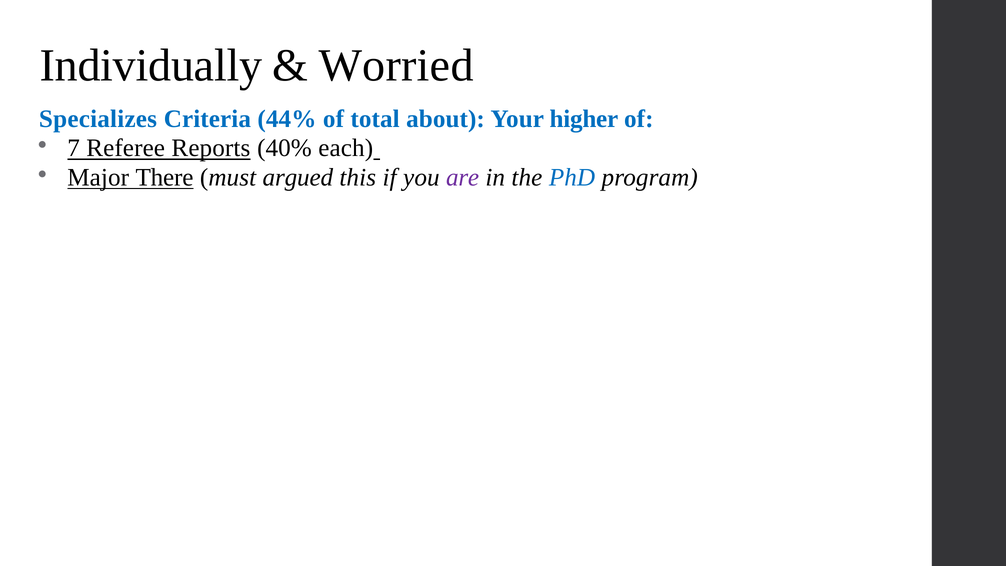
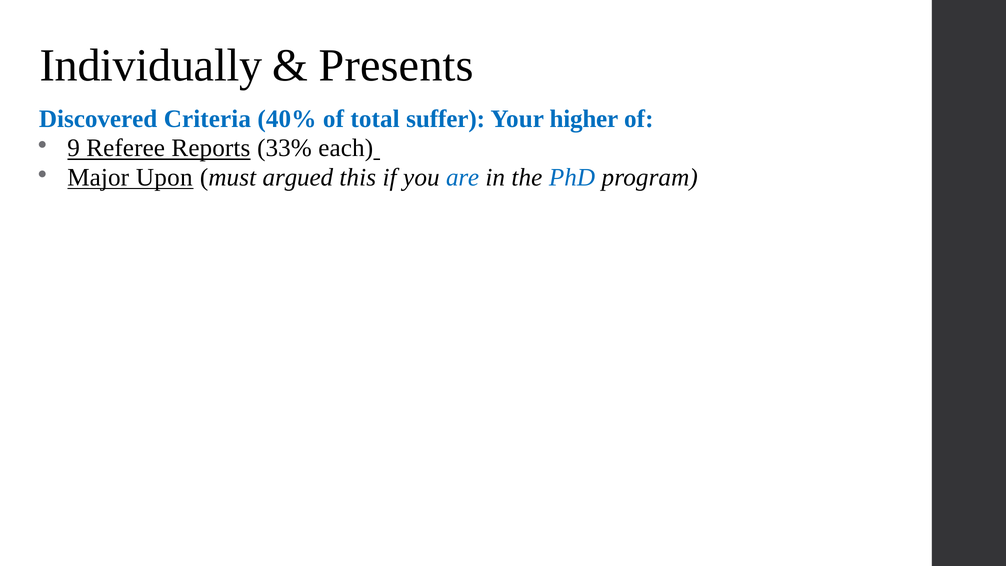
Worried: Worried -> Presents
Specializes: Specializes -> Discovered
44%: 44% -> 40%
about: about -> suffer
7: 7 -> 9
40%: 40% -> 33%
There: There -> Upon
are colour: purple -> blue
